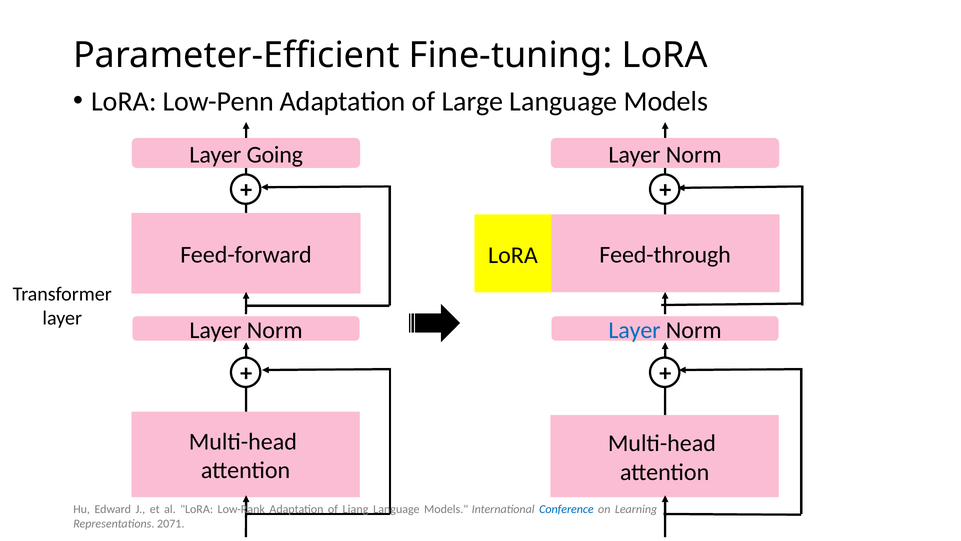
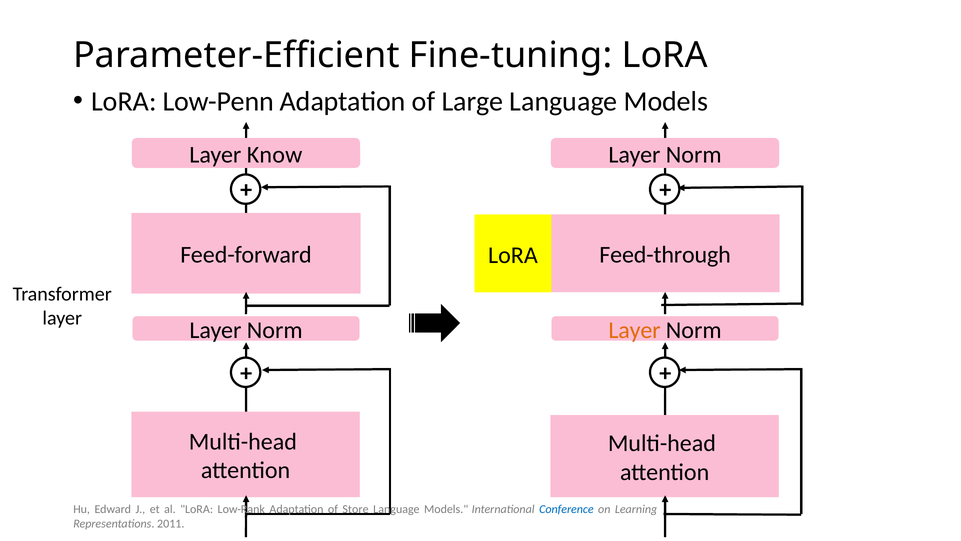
Going: Going -> Know
Layer at (634, 330) colour: blue -> orange
Liang: Liang -> Store
2071: 2071 -> 2011
